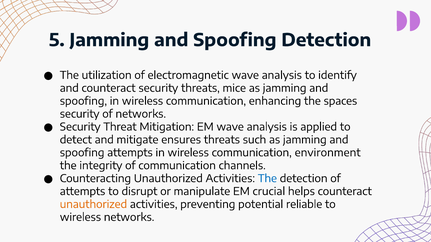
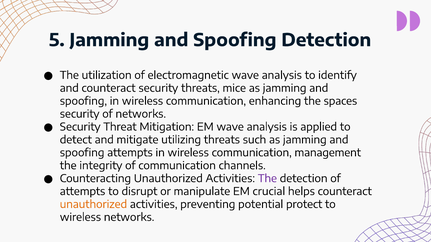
ensures: ensures -> utilizing
environment: environment -> management
The at (267, 179) colour: blue -> purple
reliable: reliable -> protect
